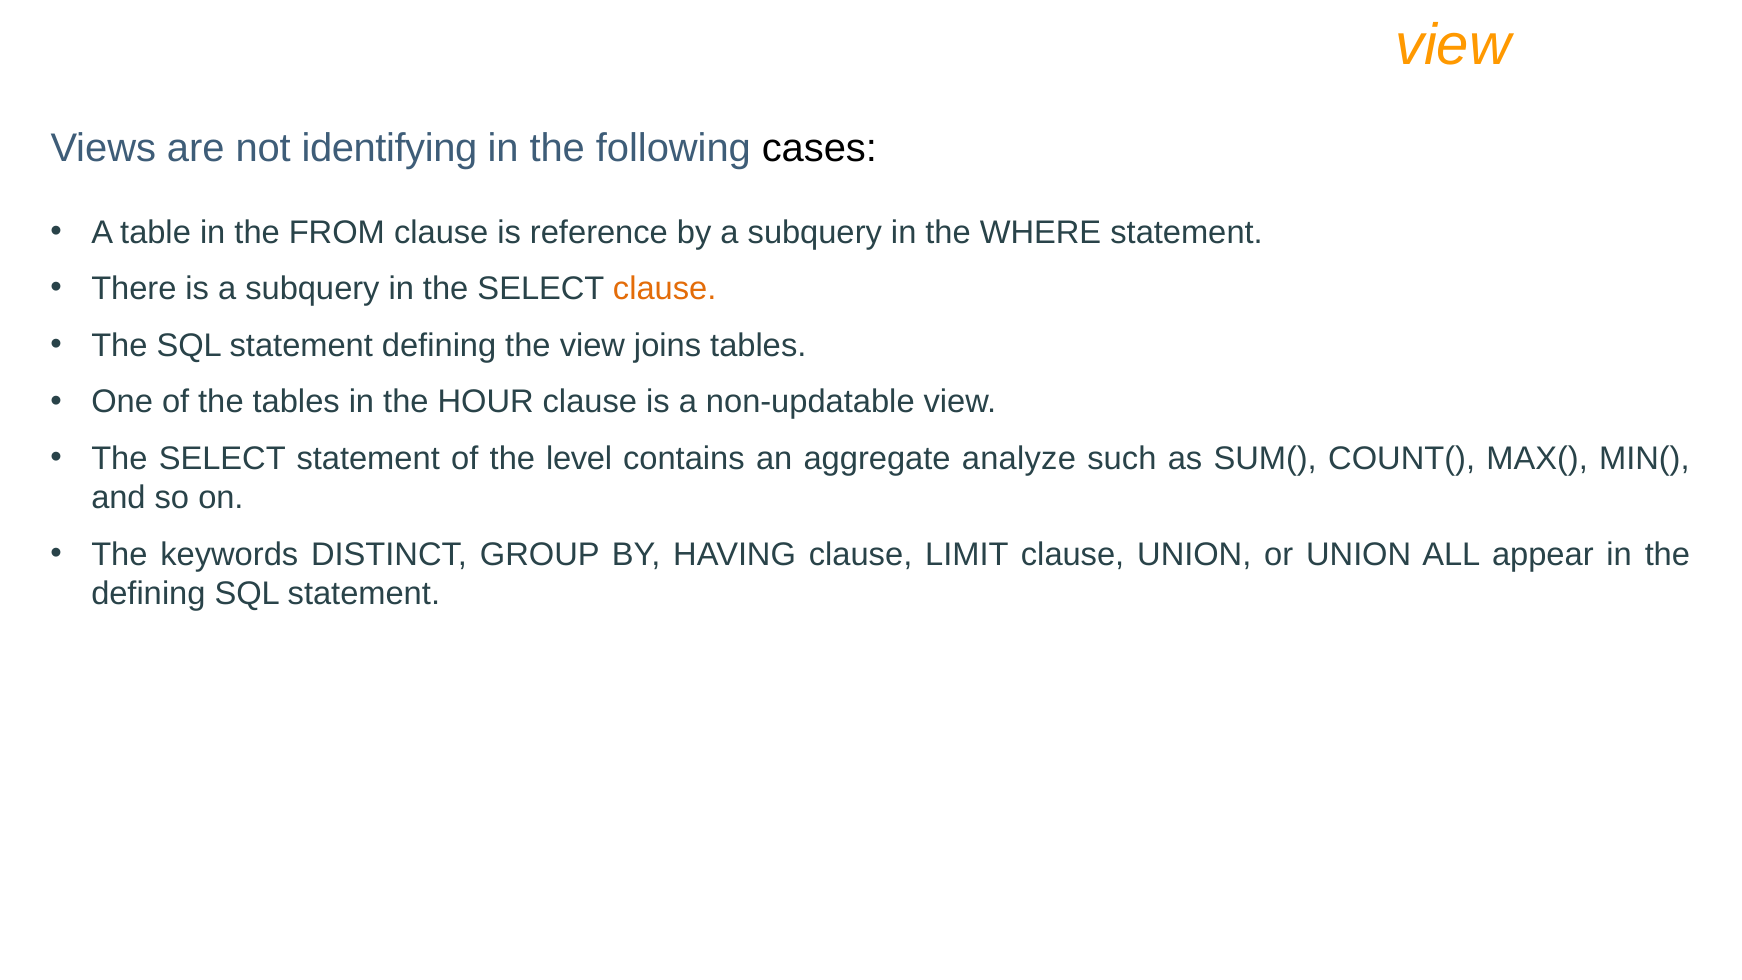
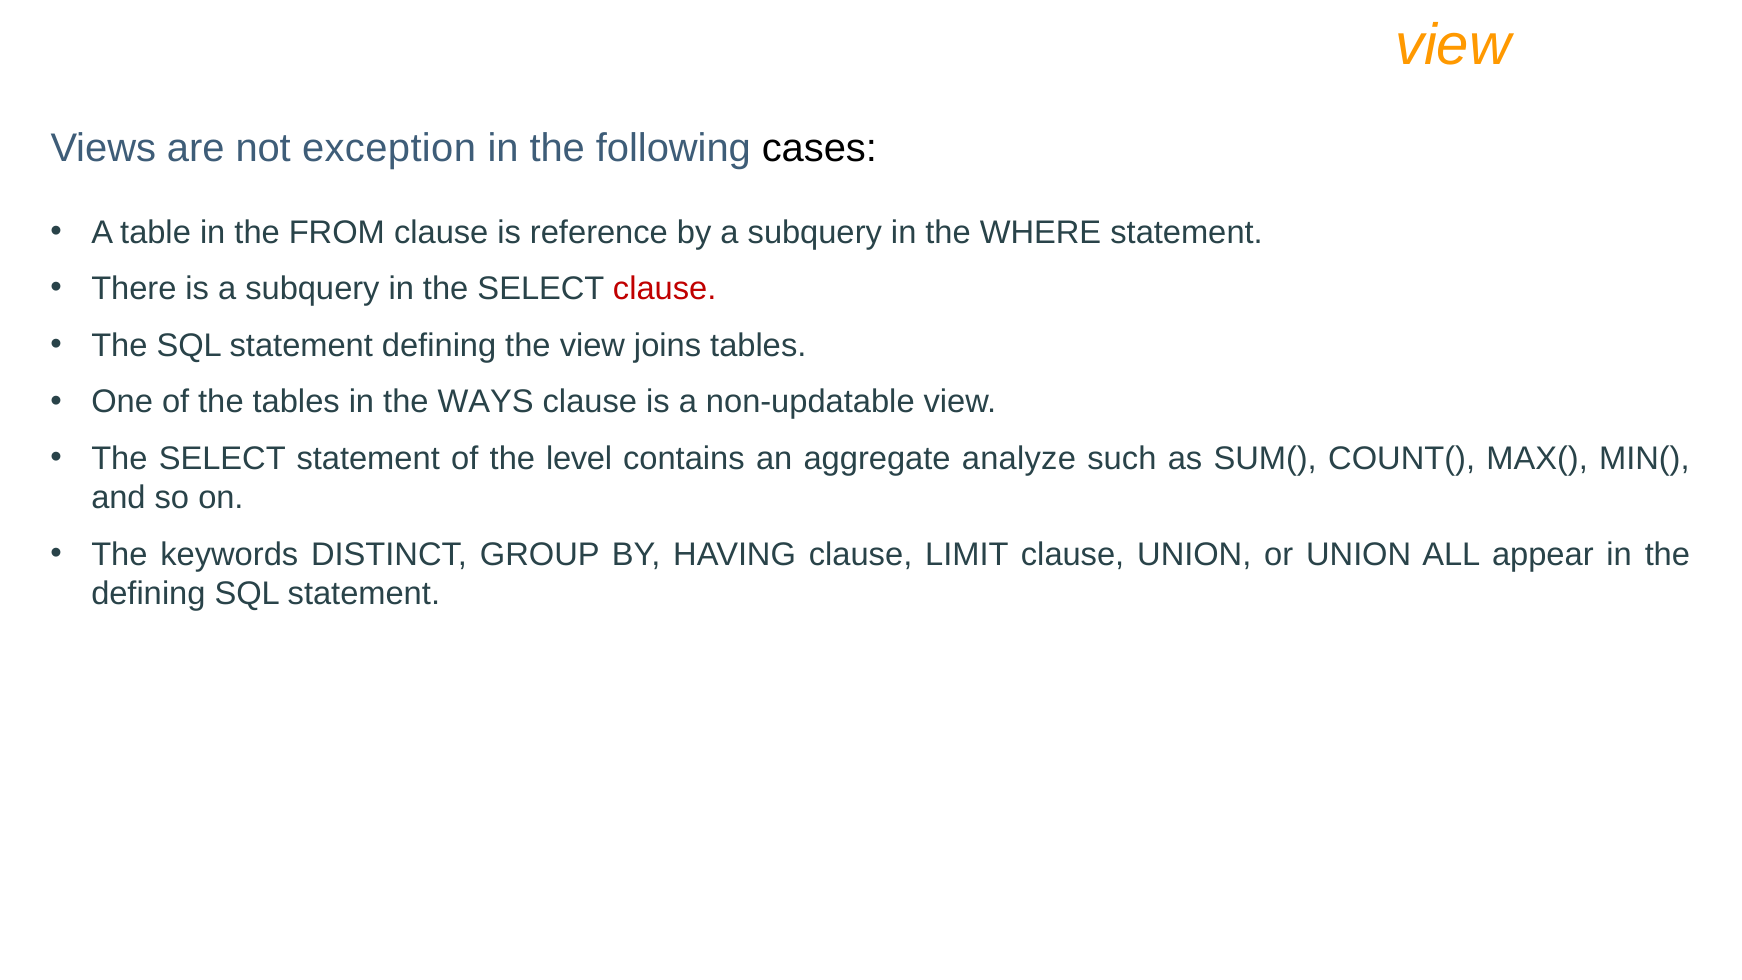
identifying: identifying -> exception
clause at (665, 289) colour: orange -> red
HOUR: HOUR -> WAYS
